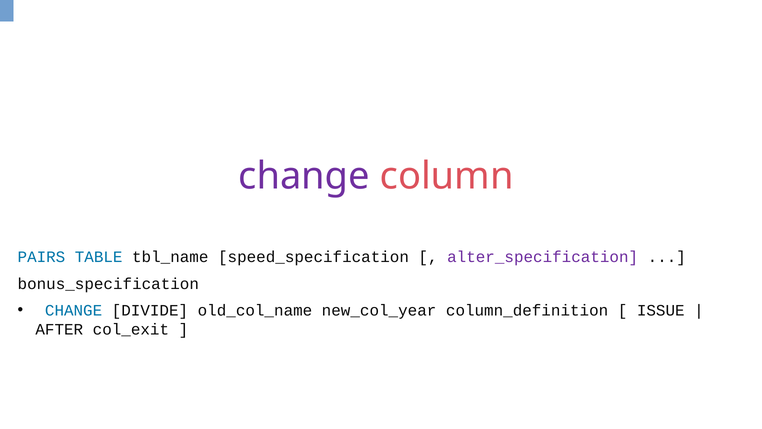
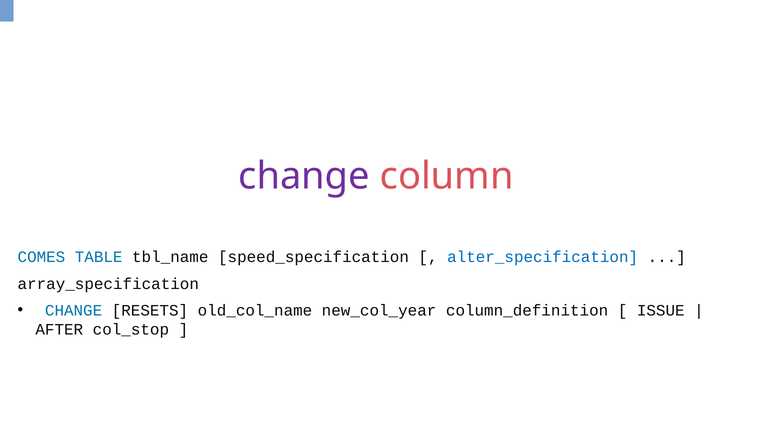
PAIRS: PAIRS -> COMES
alter_specification colour: purple -> blue
bonus_specification: bonus_specification -> array_specification
DIVIDE: DIVIDE -> RESETS
col_exit: col_exit -> col_stop
